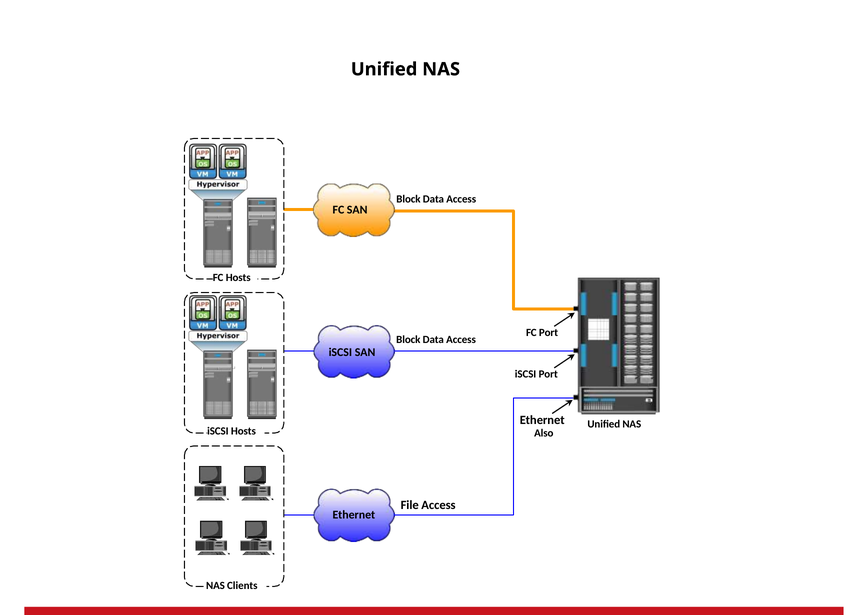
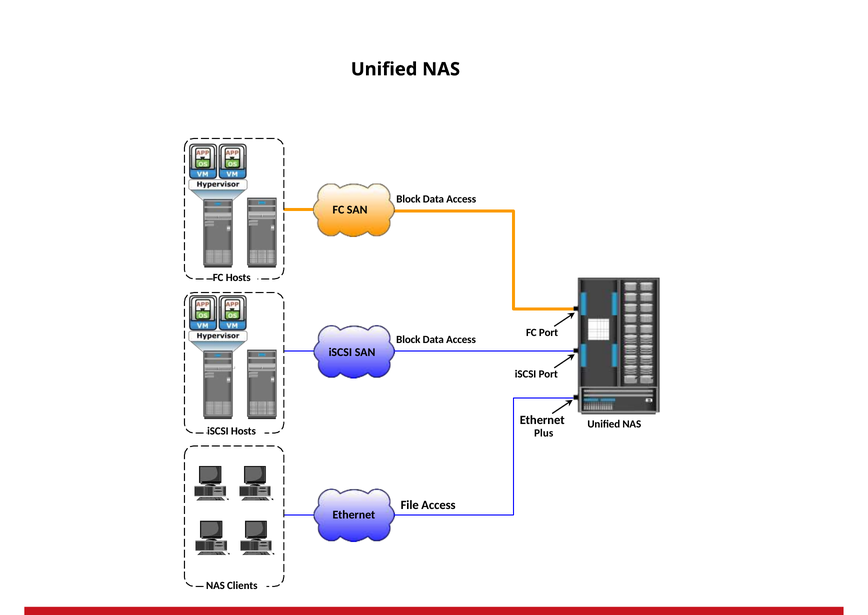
Also: Also -> Plus
